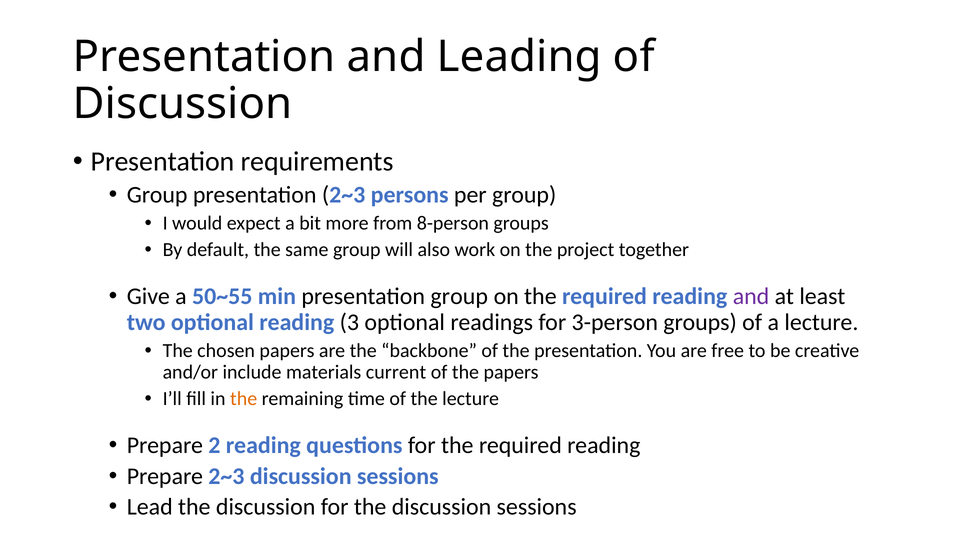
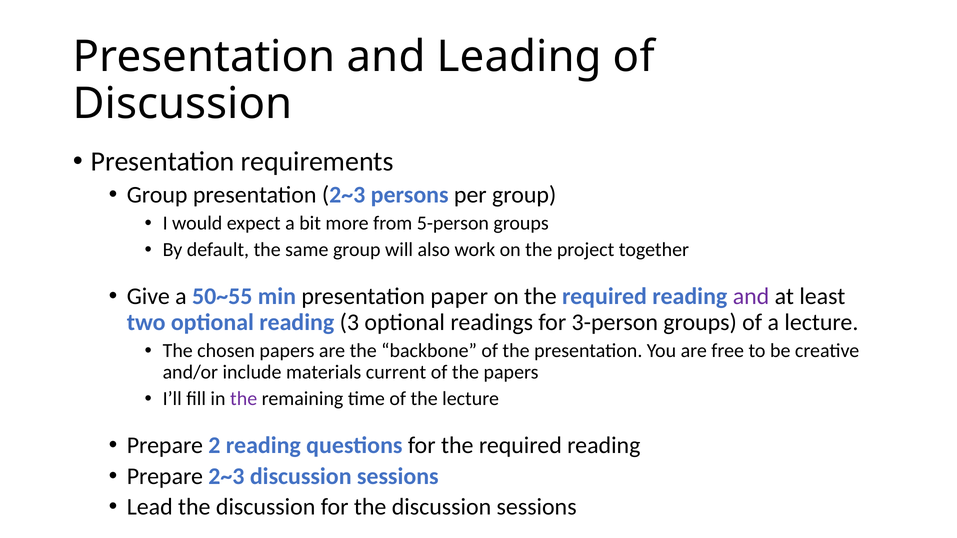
8-person: 8-person -> 5-person
presentation group: group -> paper
the at (244, 399) colour: orange -> purple
